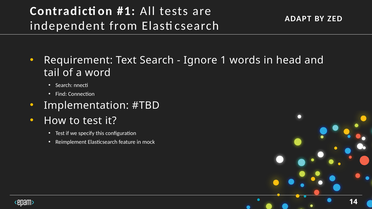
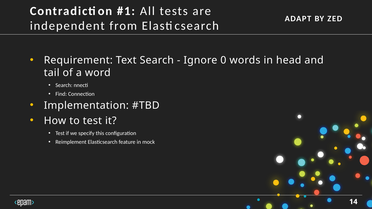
1: 1 -> 0
